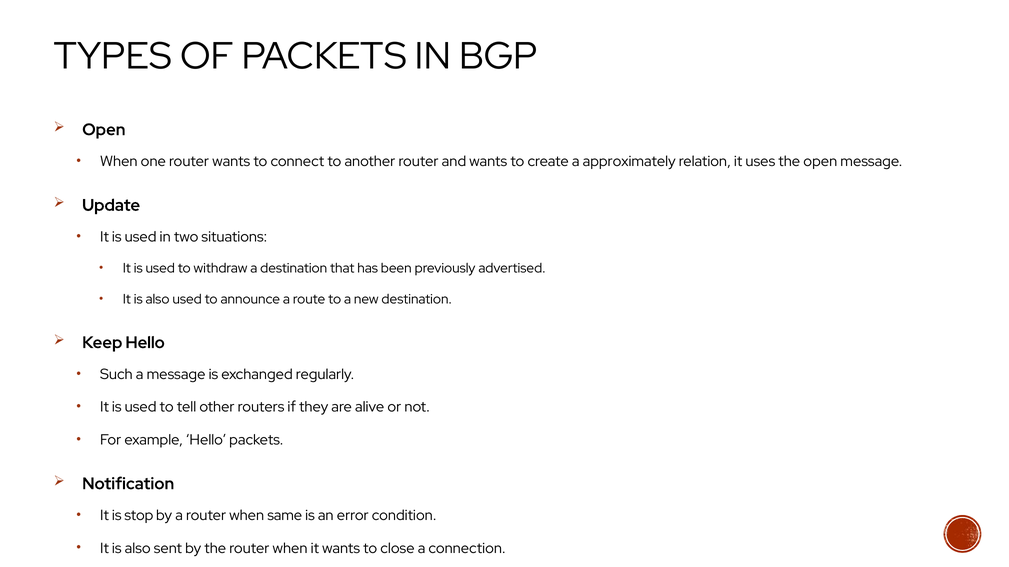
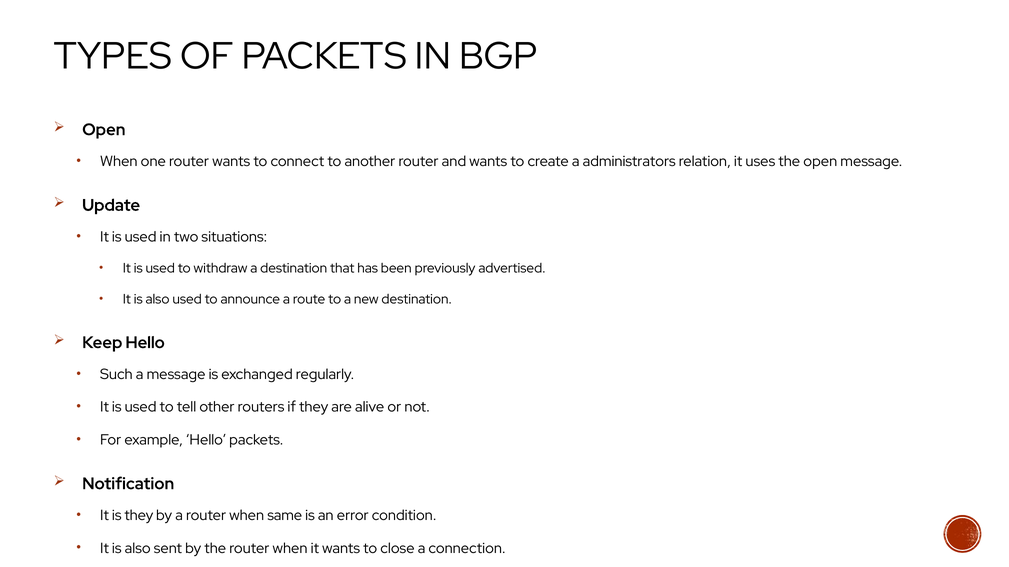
approximately: approximately -> administrators
is stop: stop -> they
